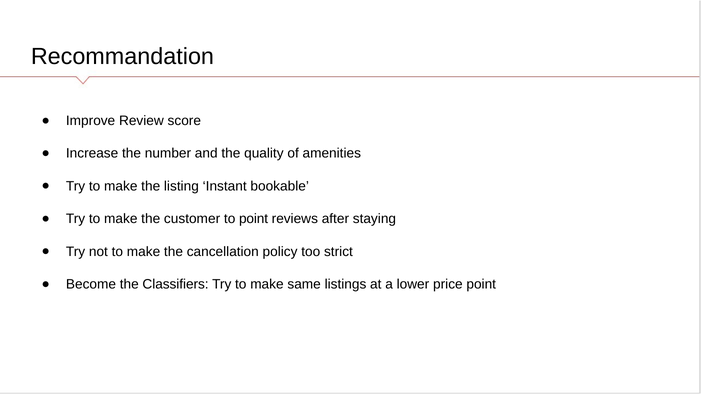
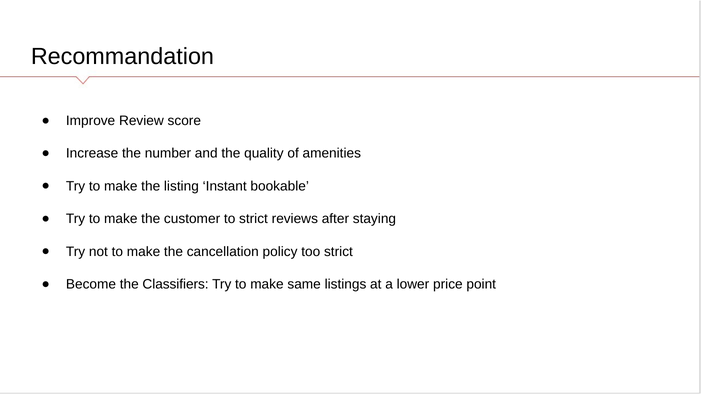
to point: point -> strict
